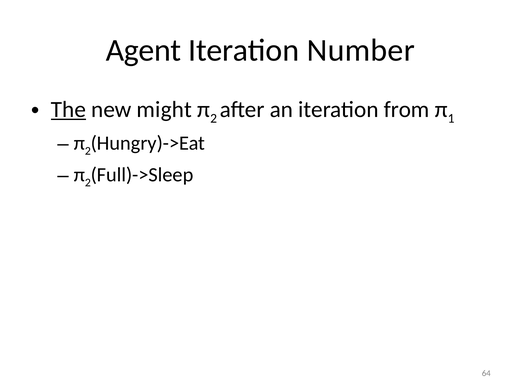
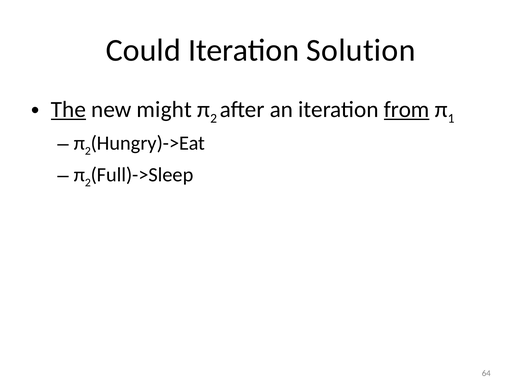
Agent: Agent -> Could
Number: Number -> Solution
from underline: none -> present
